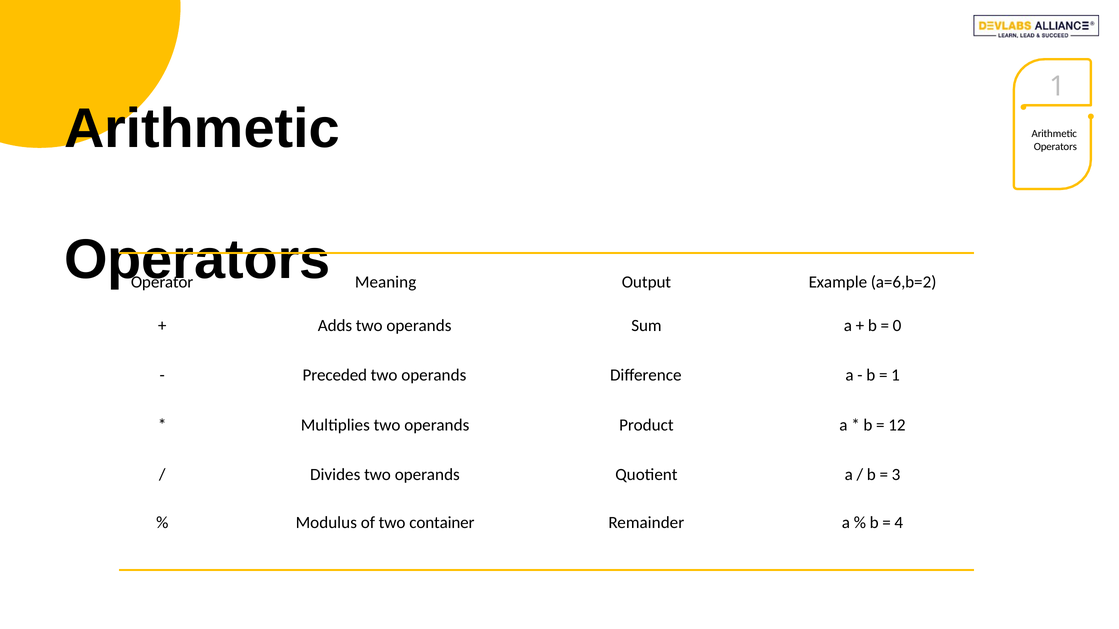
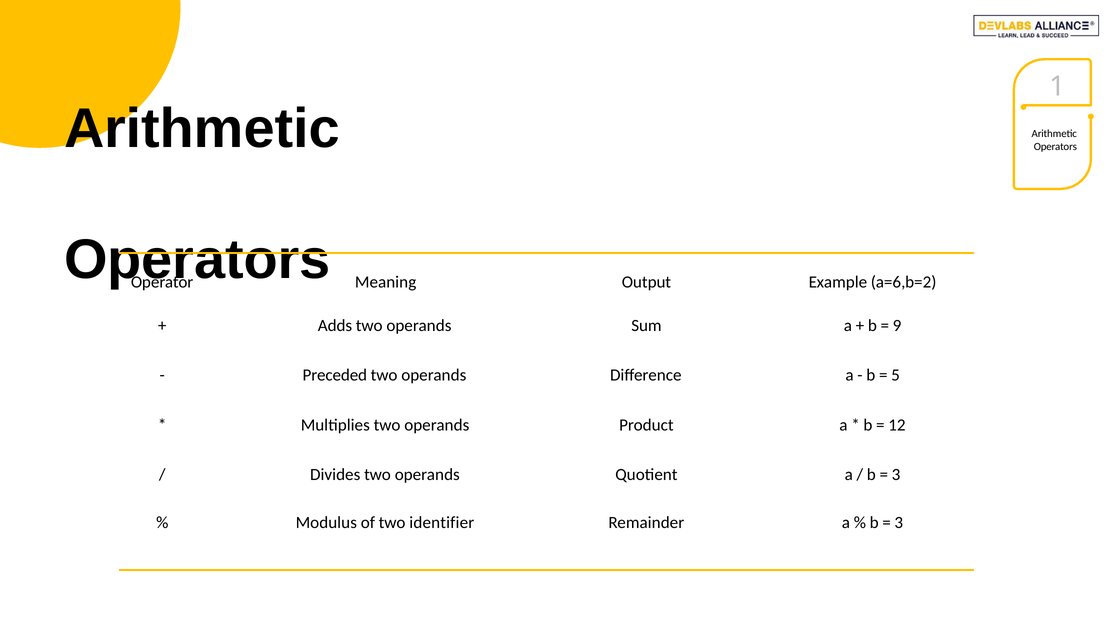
0: 0 -> 9
1 at (896, 376): 1 -> 5
container: container -> identifier
4 at (899, 523): 4 -> 3
